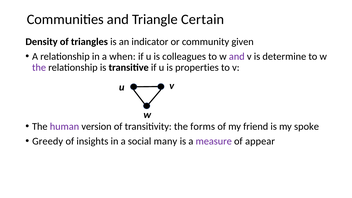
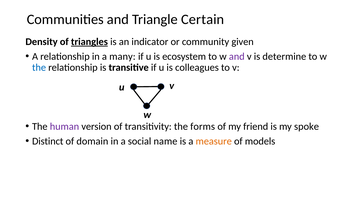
triangles underline: none -> present
when: when -> many
colleagues: colleagues -> ecosystem
the at (39, 67) colour: purple -> blue
properties: properties -> colleagues
Greedy: Greedy -> Distinct
insights: insights -> domain
many: many -> name
measure colour: purple -> orange
appear: appear -> models
